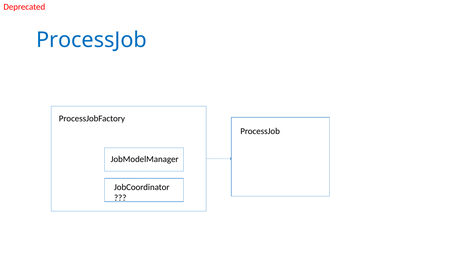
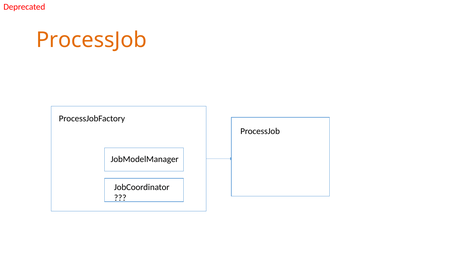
ProcessJob at (92, 40) colour: blue -> orange
